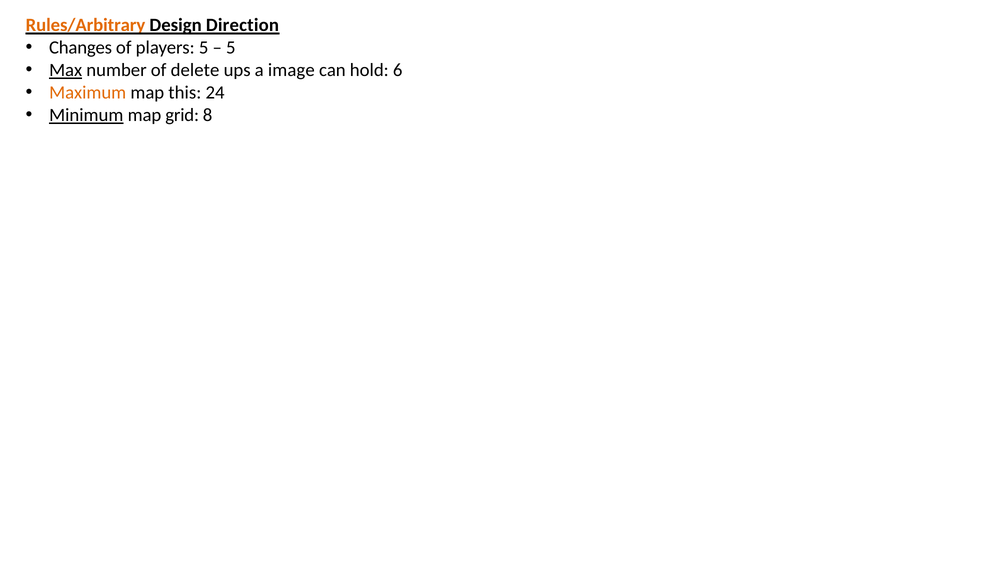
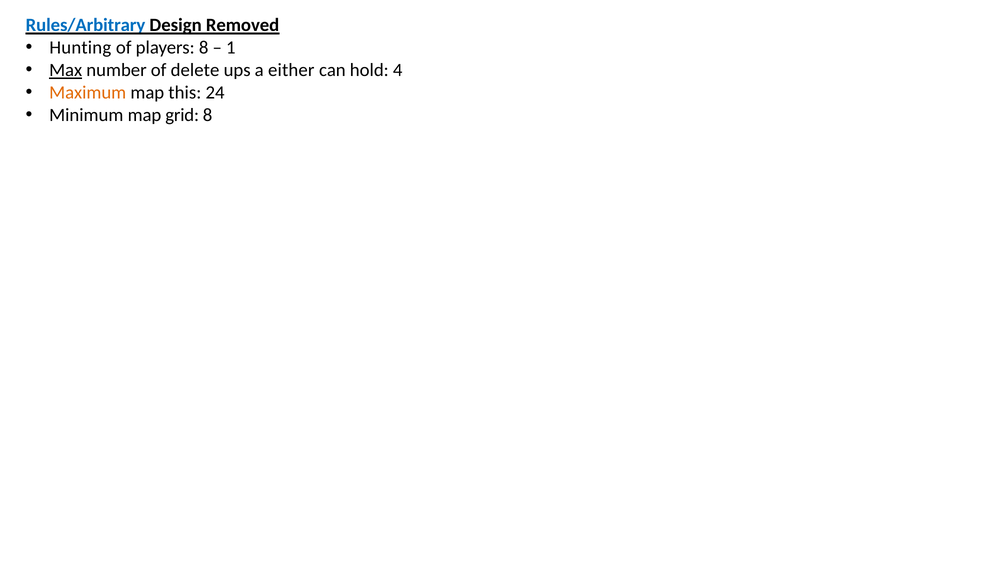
Rules/Arbitrary colour: orange -> blue
Direction: Direction -> Removed
Changes: Changes -> Hunting
players 5: 5 -> 8
5 at (231, 48): 5 -> 1
image: image -> either
6: 6 -> 4
Minimum underline: present -> none
